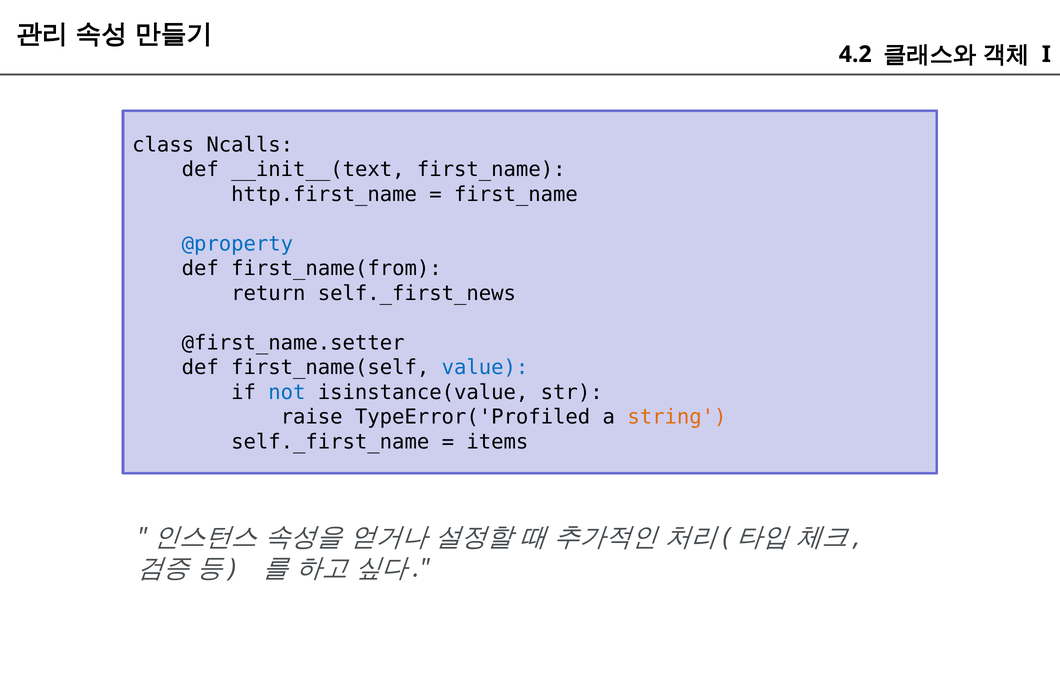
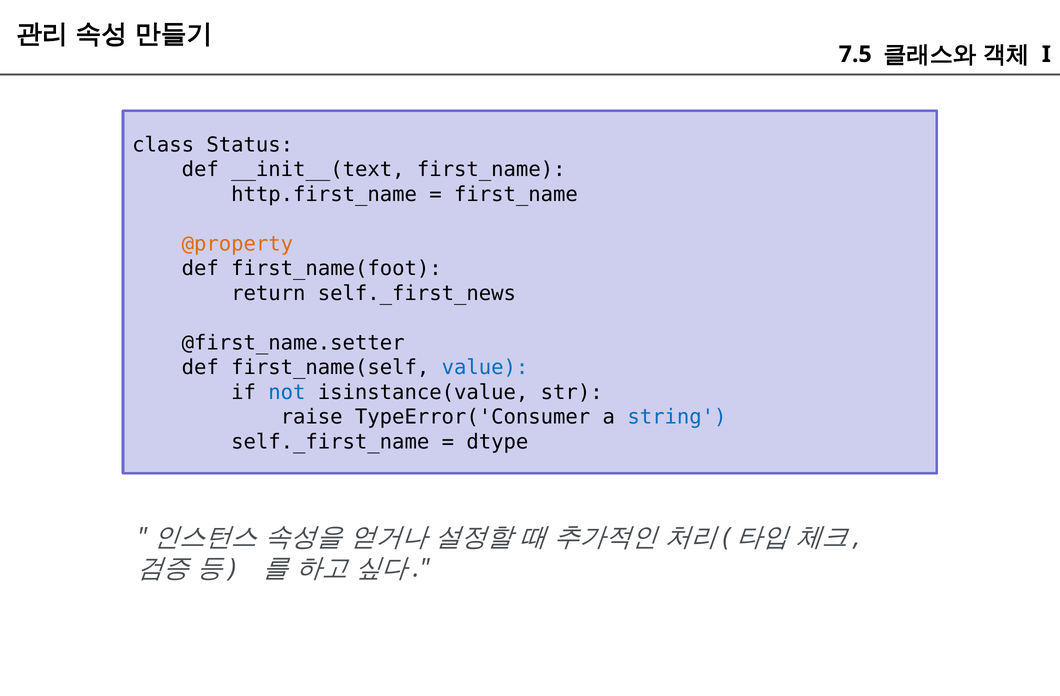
4.2: 4.2 -> 7.5
Ncalls: Ncalls -> Status
@property colour: blue -> orange
first_name(from: first_name(from -> first_name(foot
TypeError('Profiled: TypeError('Profiled -> TypeError('Consumer
string colour: orange -> blue
items: items -> dtype
